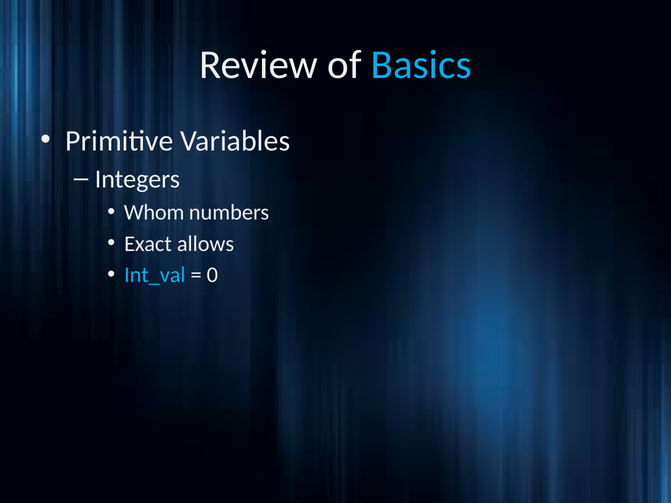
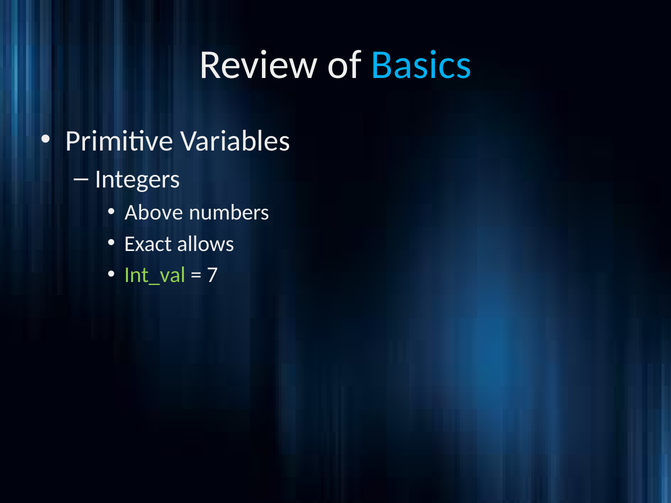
Whom: Whom -> Above
Int_val colour: light blue -> light green
0: 0 -> 7
